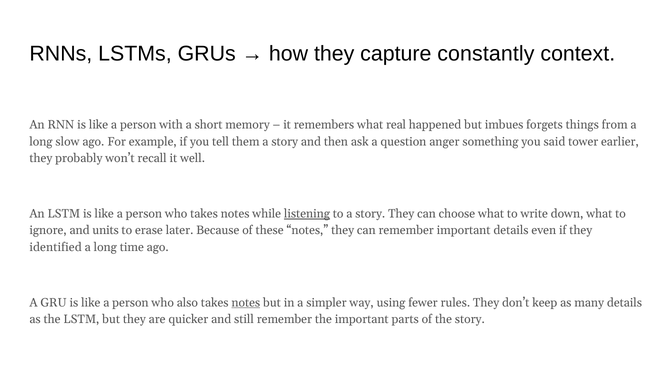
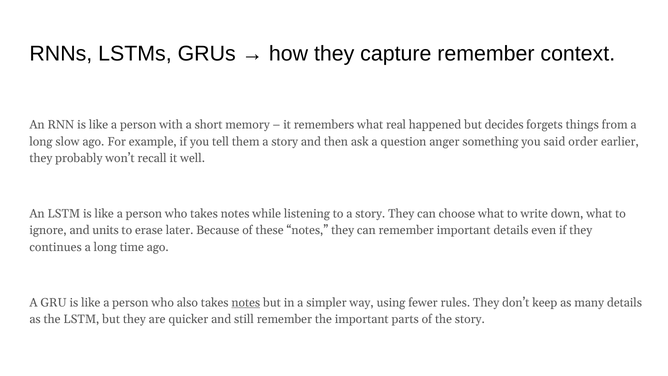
capture constantly: constantly -> remember
imbues: imbues -> decides
tower: tower -> order
listening underline: present -> none
identified: identified -> continues
